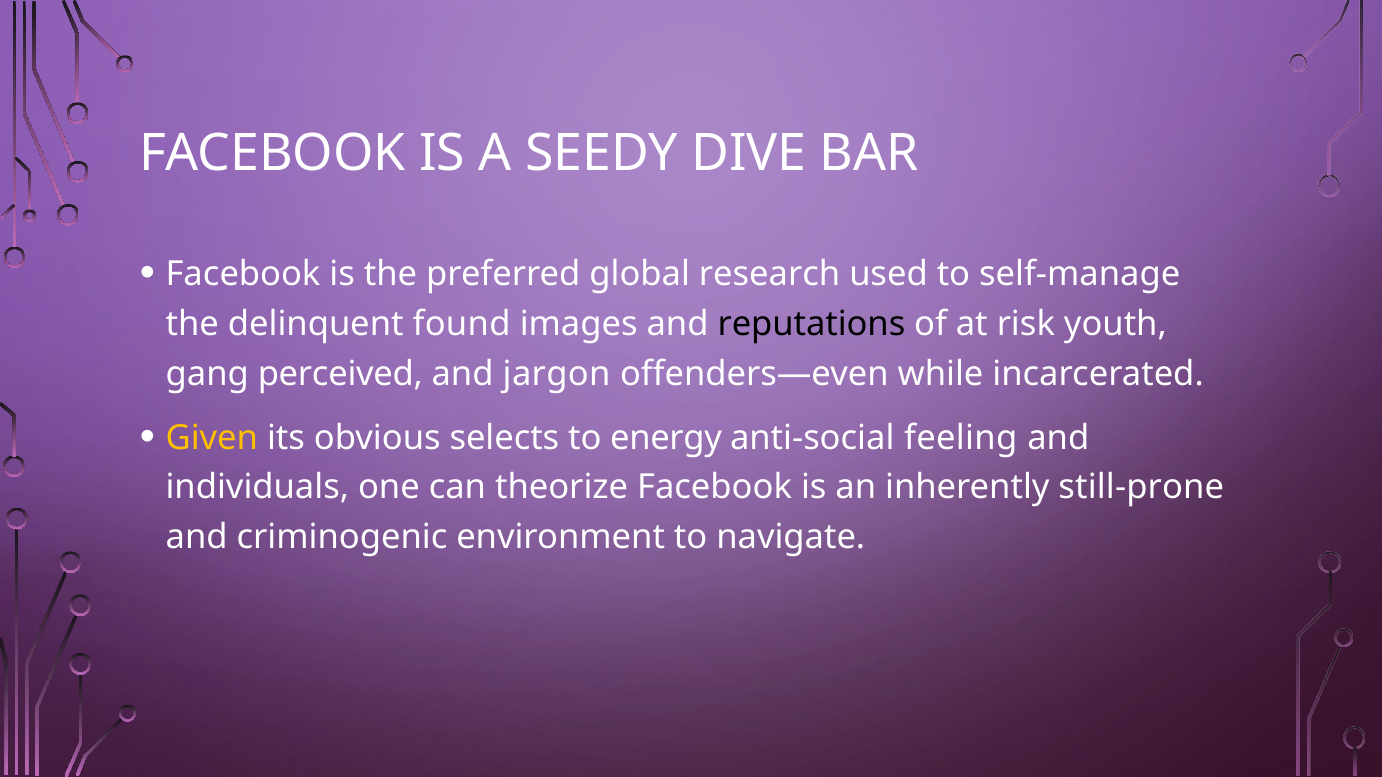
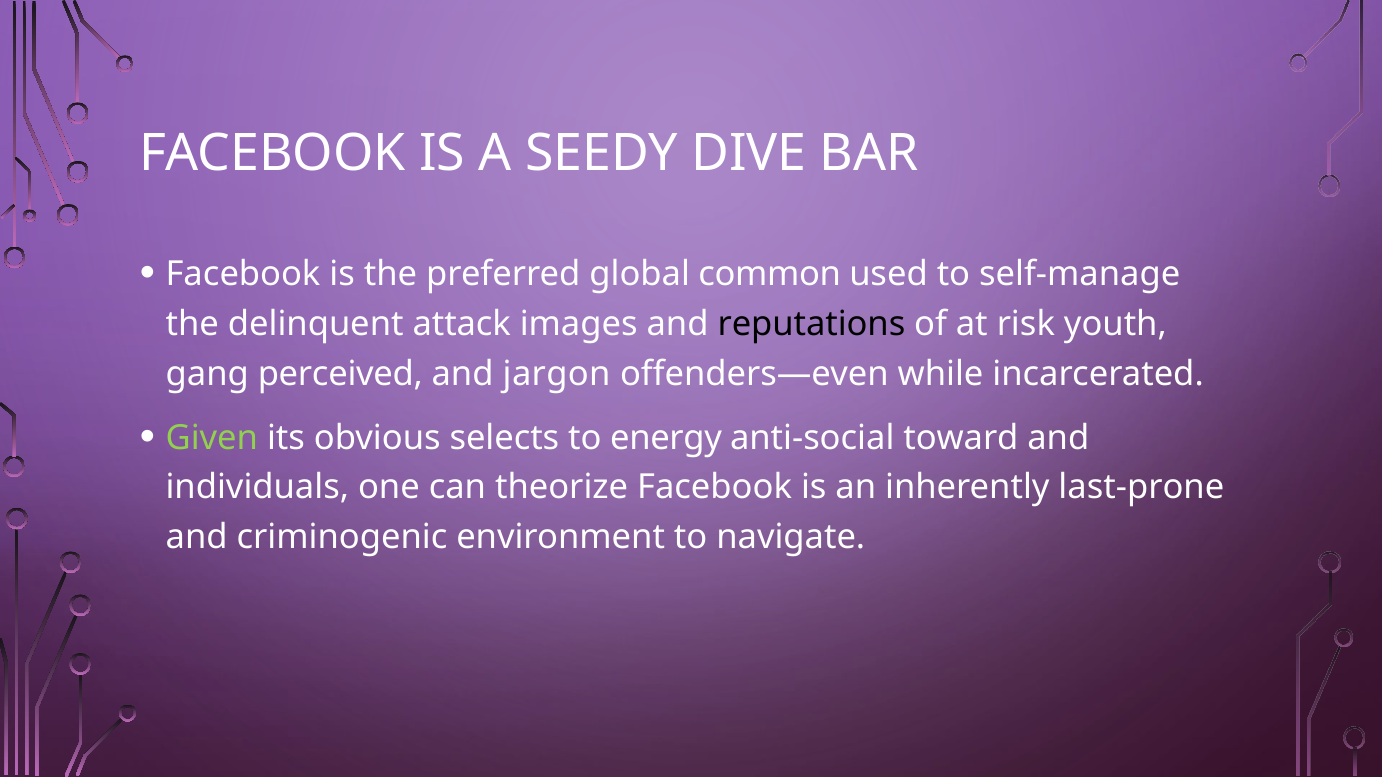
research: research -> common
found: found -> attack
Given colour: yellow -> light green
feeling: feeling -> toward
still-prone: still-prone -> last-prone
